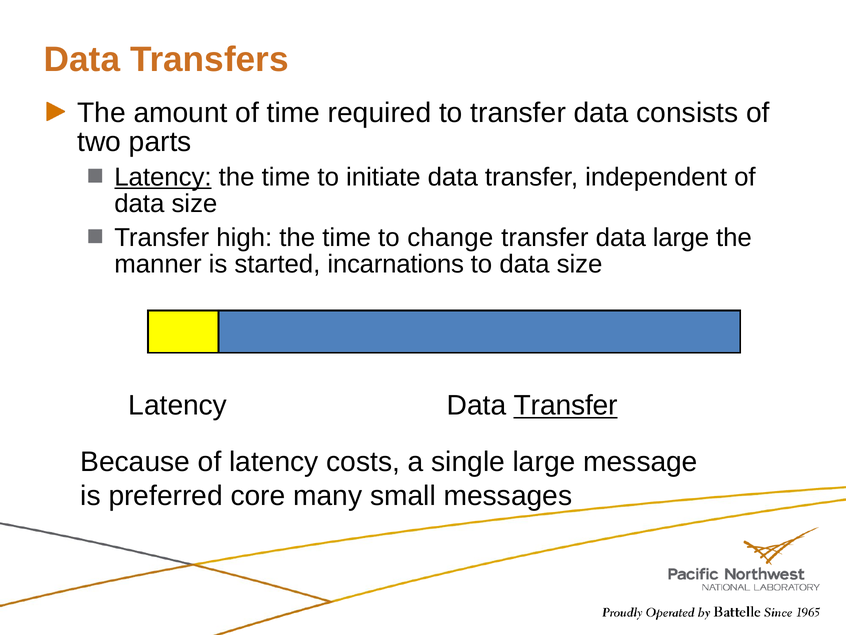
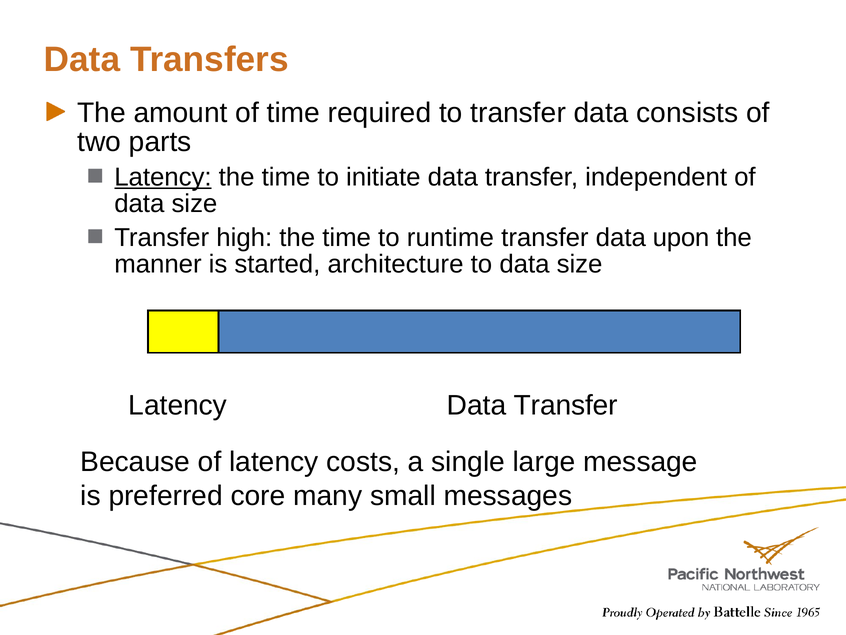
change: change -> runtime
data large: large -> upon
incarnations: incarnations -> architecture
Transfer at (566, 405) underline: present -> none
